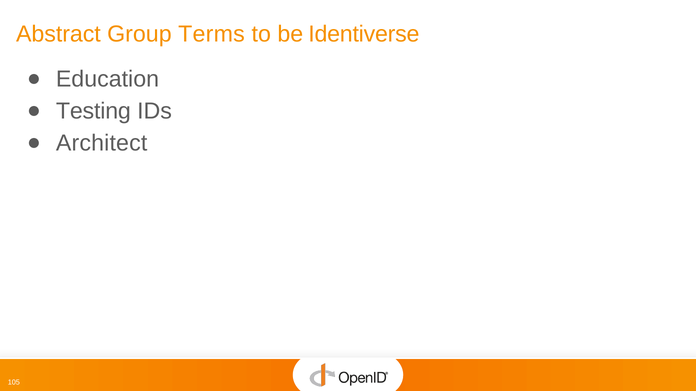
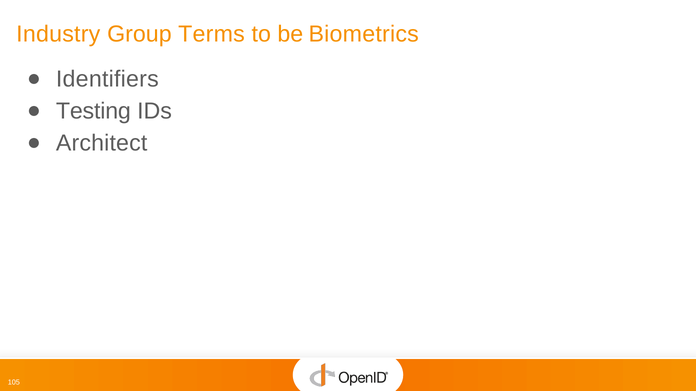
Abstract: Abstract -> Industry
Identiverse: Identiverse -> Biometrics
Education: Education -> Identifiers
